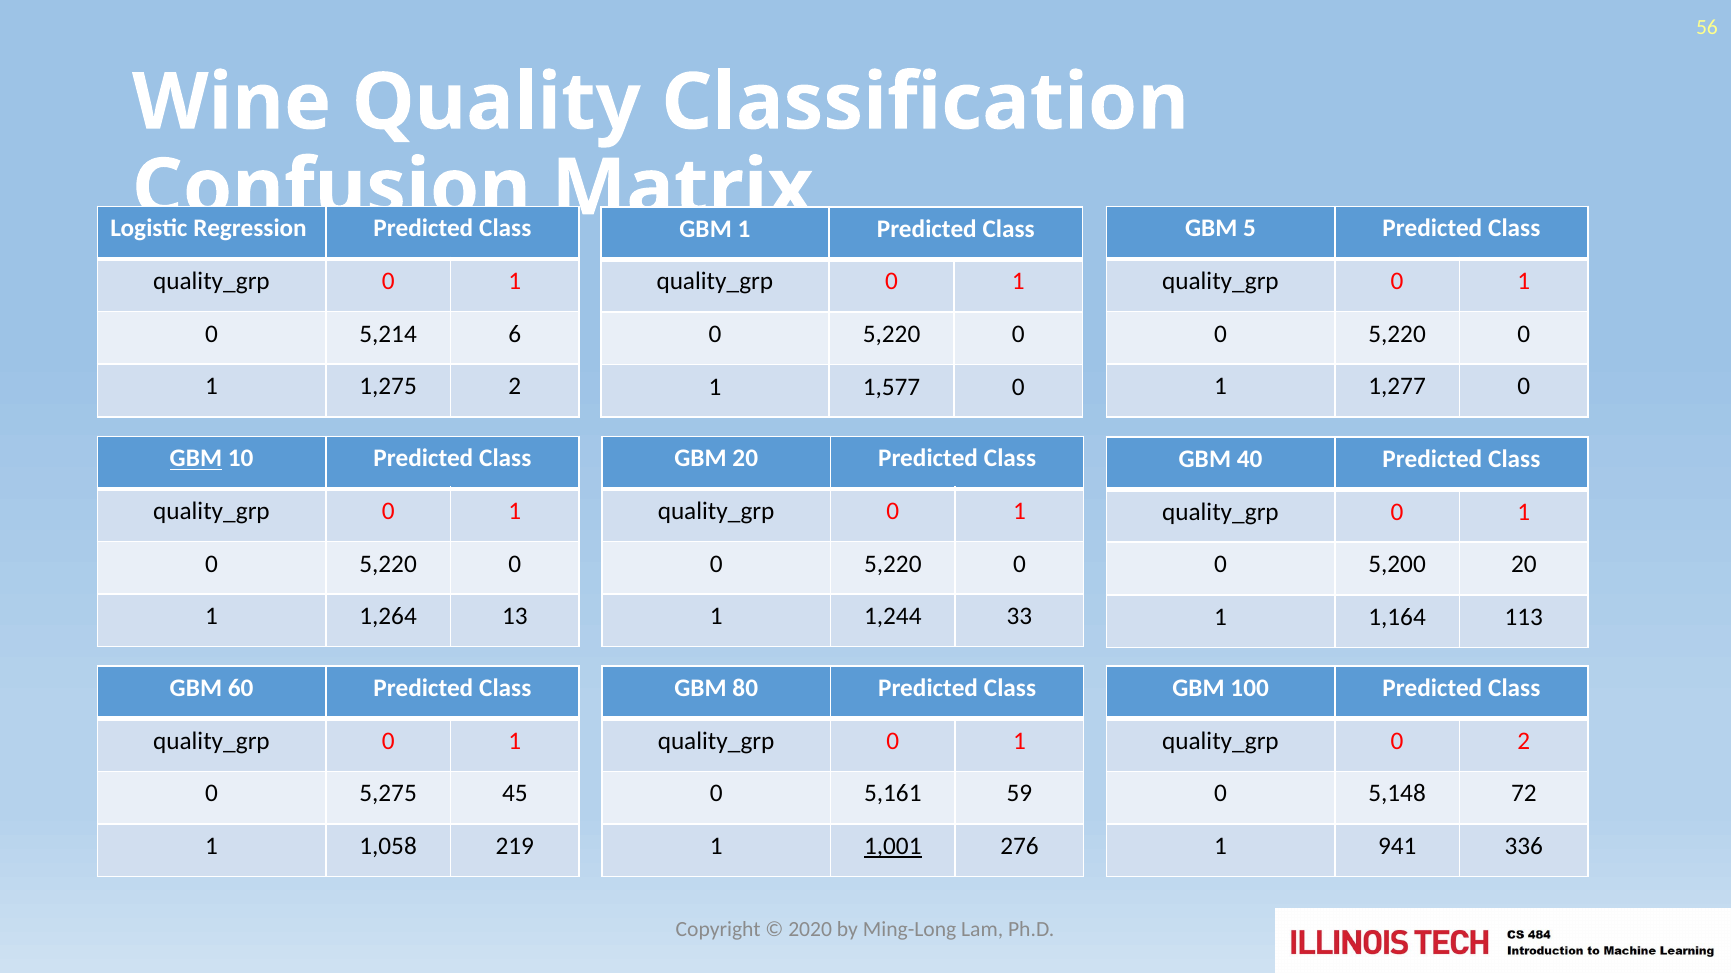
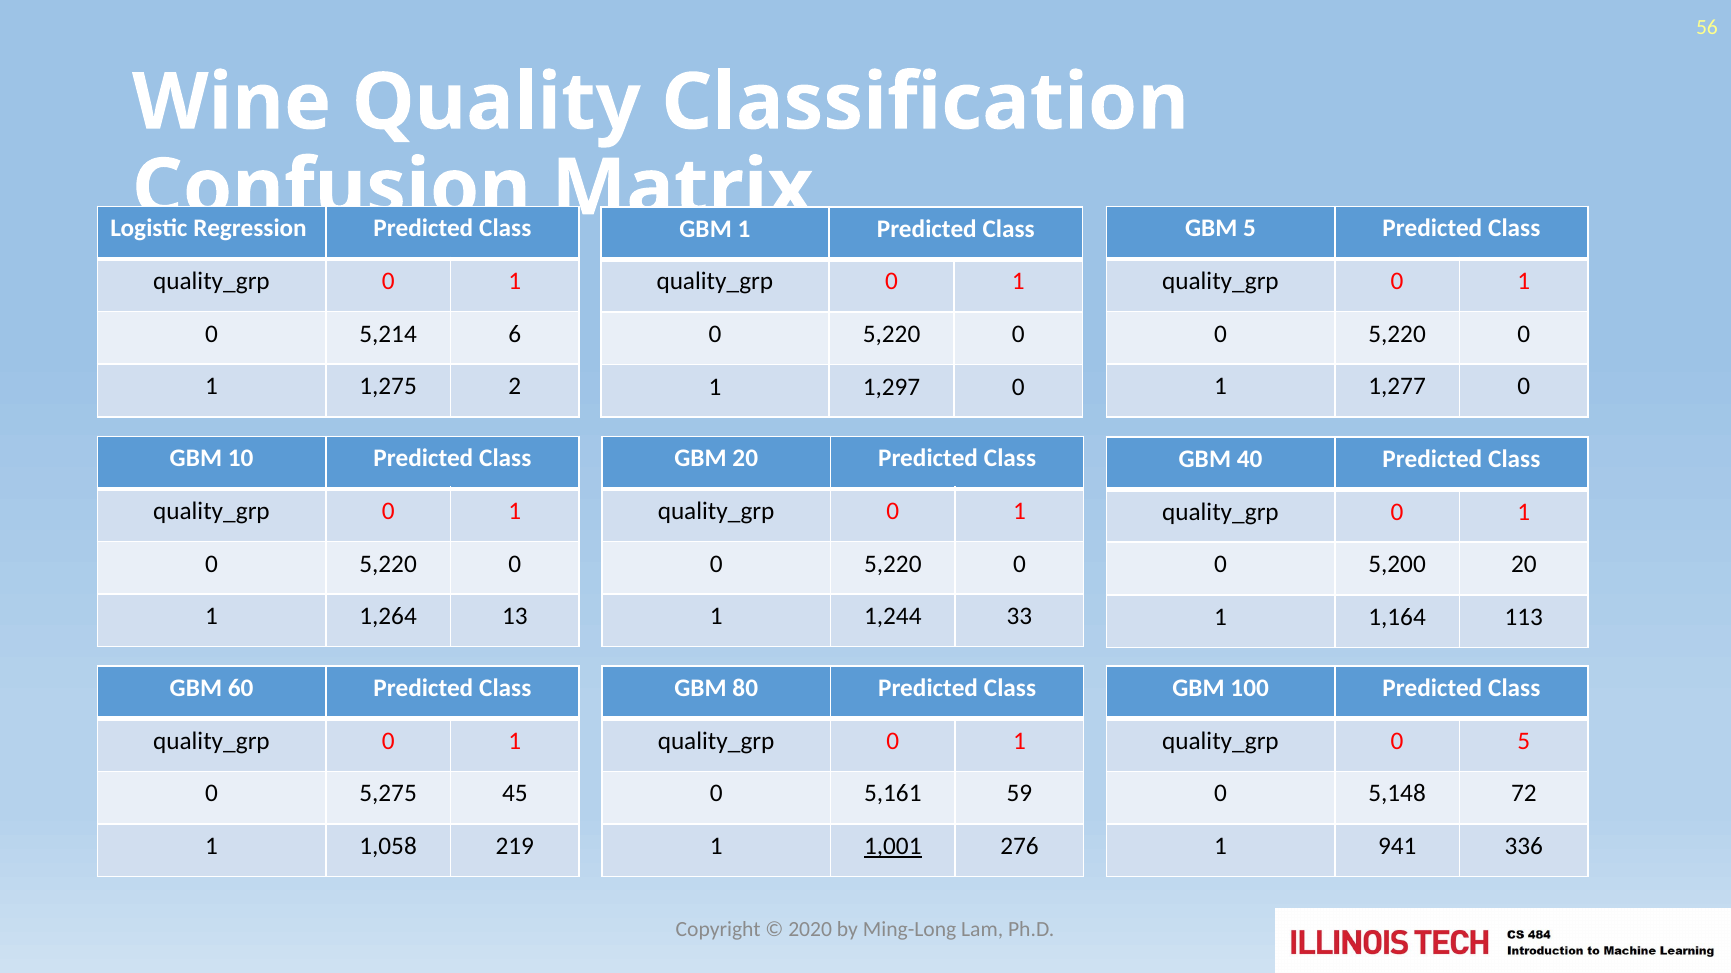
1,577: 1,577 -> 1,297
GBM at (196, 459) underline: present -> none
0 2: 2 -> 5
